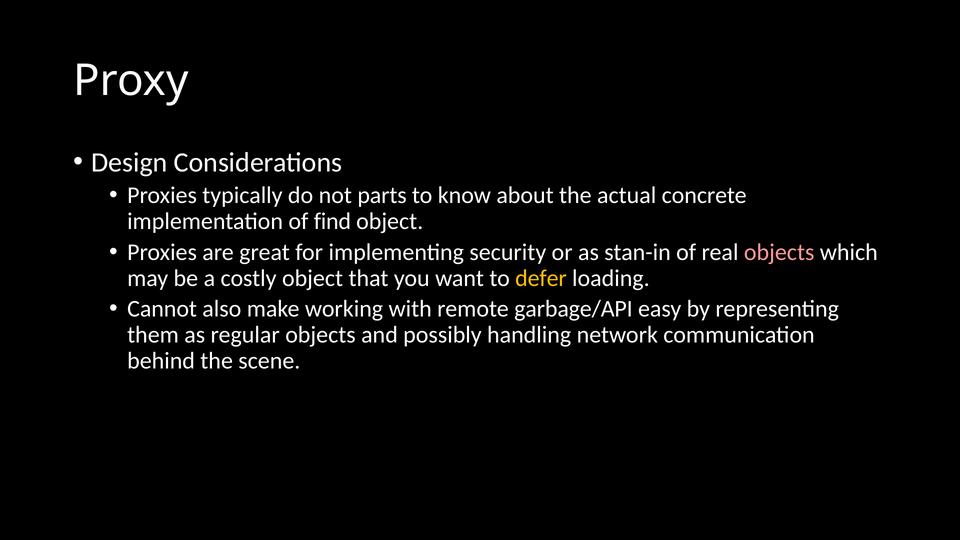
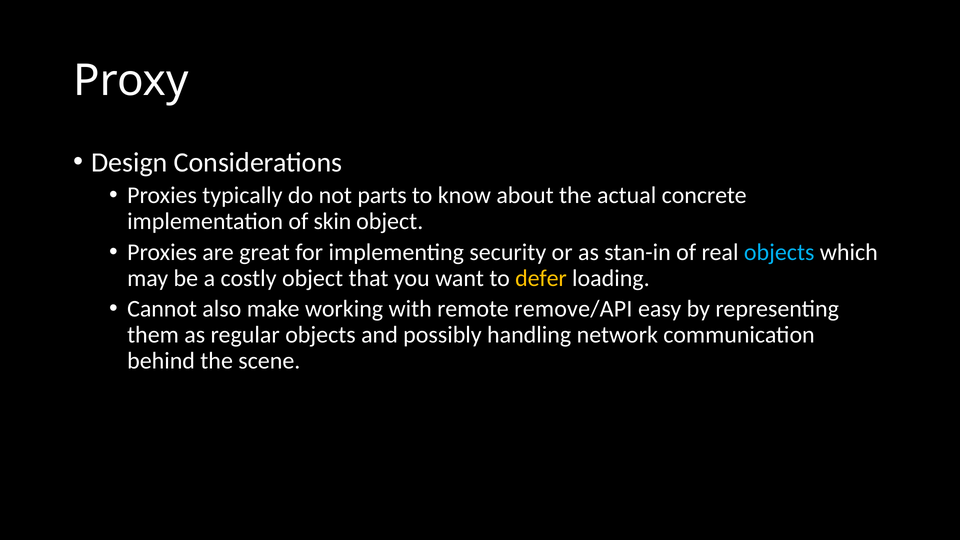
find: find -> skin
objects at (779, 252) colour: pink -> light blue
garbage/API: garbage/API -> remove/API
